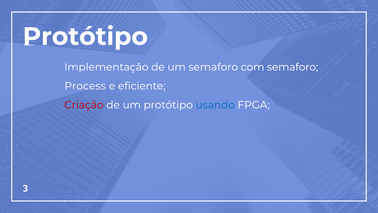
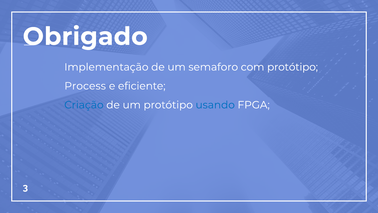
Protótipo at (85, 37): Protótipo -> Obrigado
com semaforo: semaforo -> protótipo
Criação colour: red -> blue
